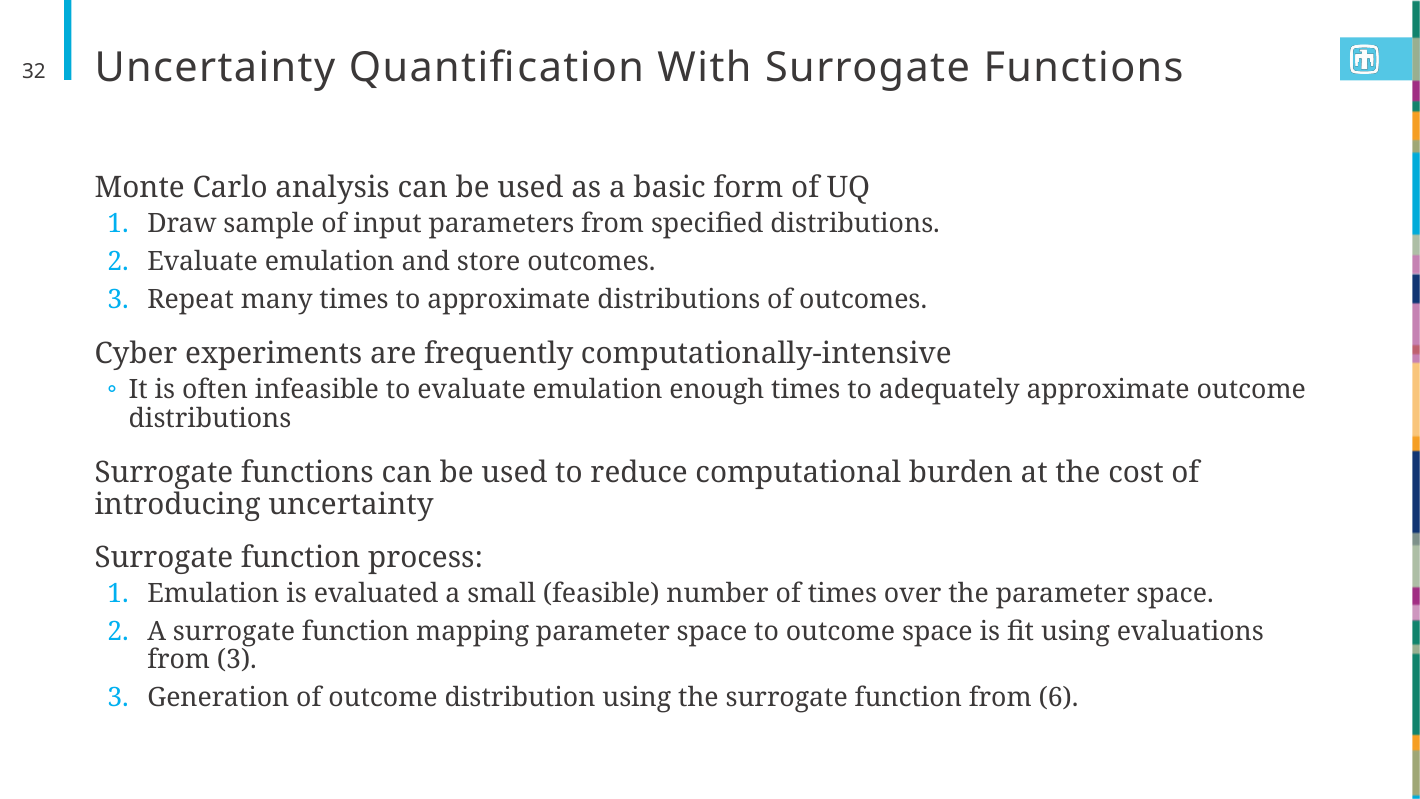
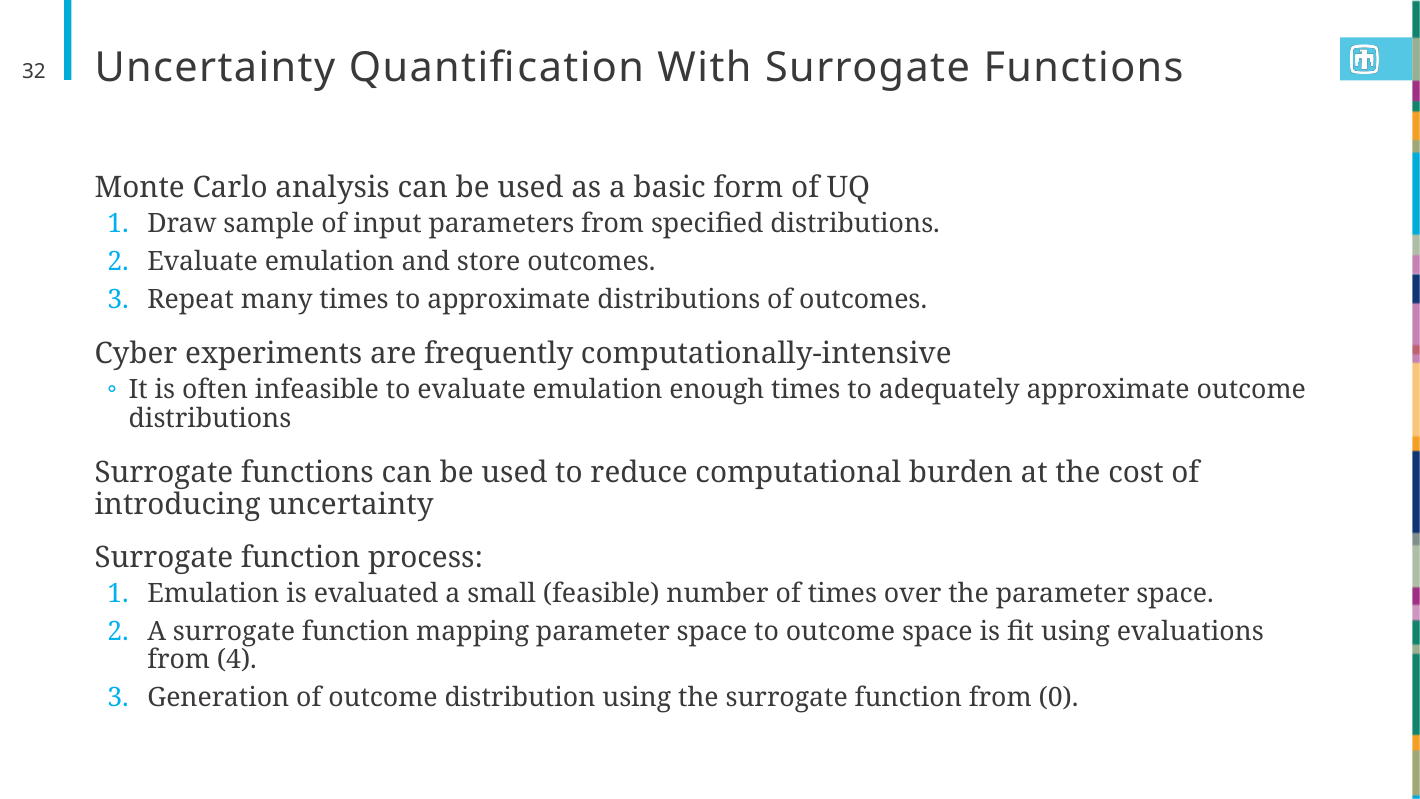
from 3: 3 -> 4
6: 6 -> 0
